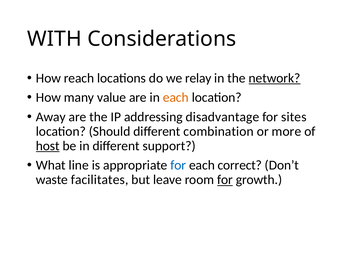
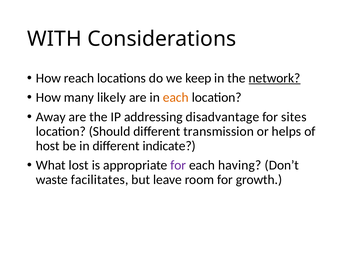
relay: relay -> keep
value: value -> likely
combination: combination -> transmission
more: more -> helps
host underline: present -> none
support: support -> indicate
line: line -> lost
for at (178, 165) colour: blue -> purple
correct: correct -> having
for at (225, 179) underline: present -> none
